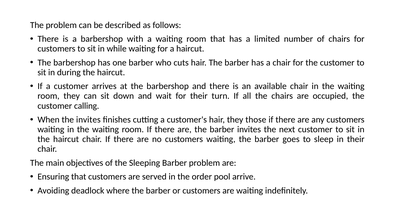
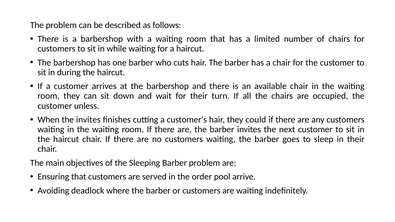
calling: calling -> unless
those: those -> could
